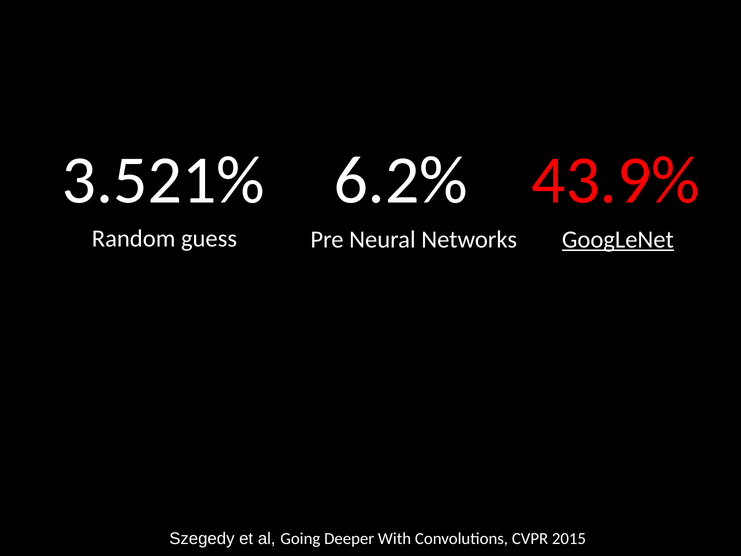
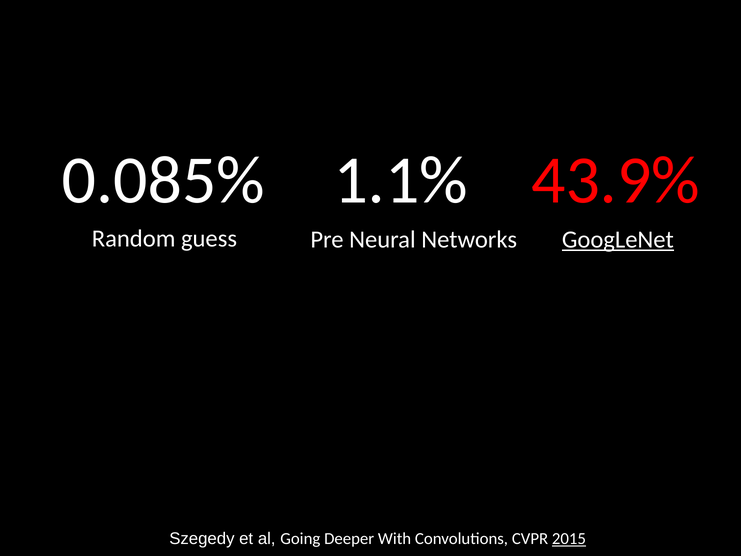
3.521%: 3.521% -> 0.085%
6.2%: 6.2% -> 1.1%
2015 underline: none -> present
